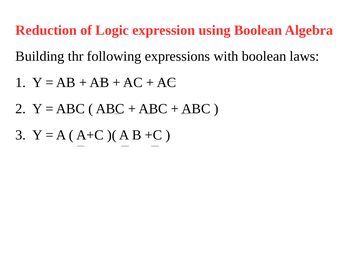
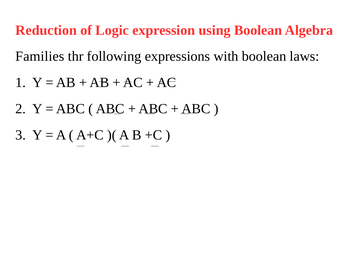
Building: Building -> Families
